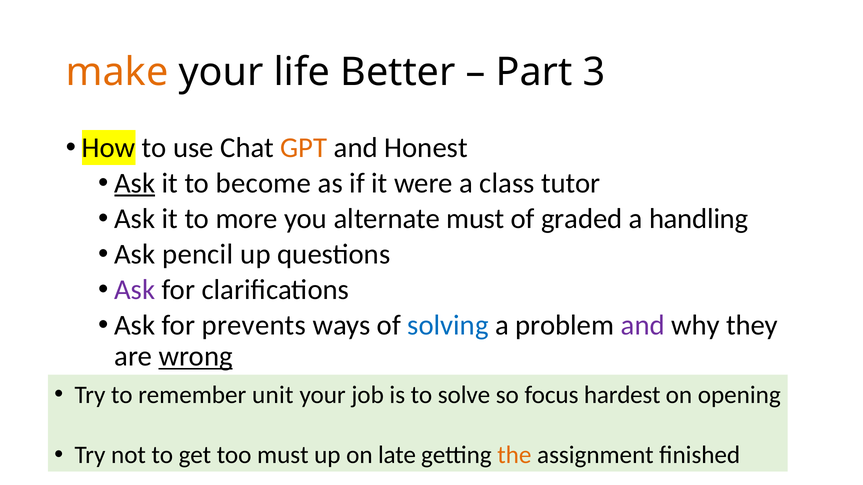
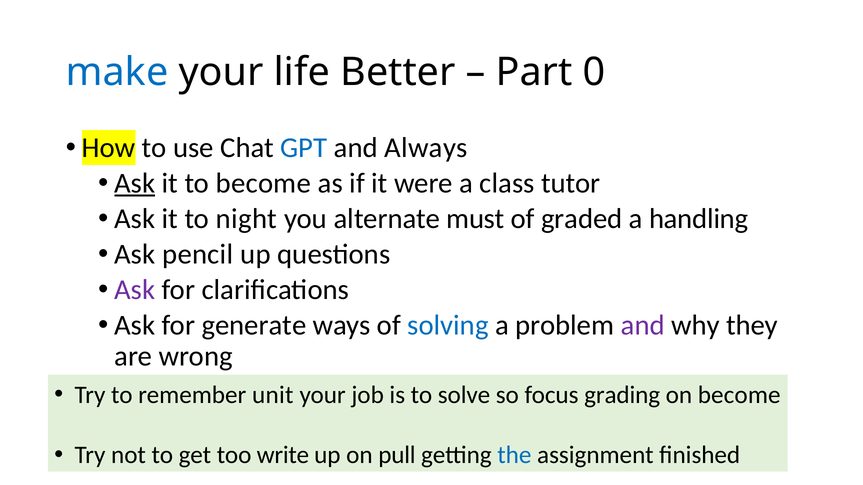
make colour: orange -> blue
3: 3 -> 0
GPT colour: orange -> blue
Honest: Honest -> Always
more: more -> night
prevents: prevents -> generate
wrong underline: present -> none
hardest: hardest -> grading
on opening: opening -> become
too must: must -> write
late: late -> pull
the colour: orange -> blue
